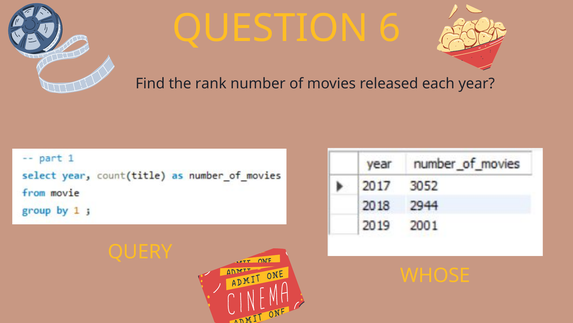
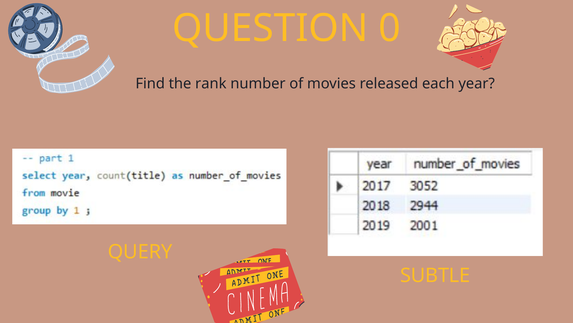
6: 6 -> 0
WHOSE: WHOSE -> SUBTLE
